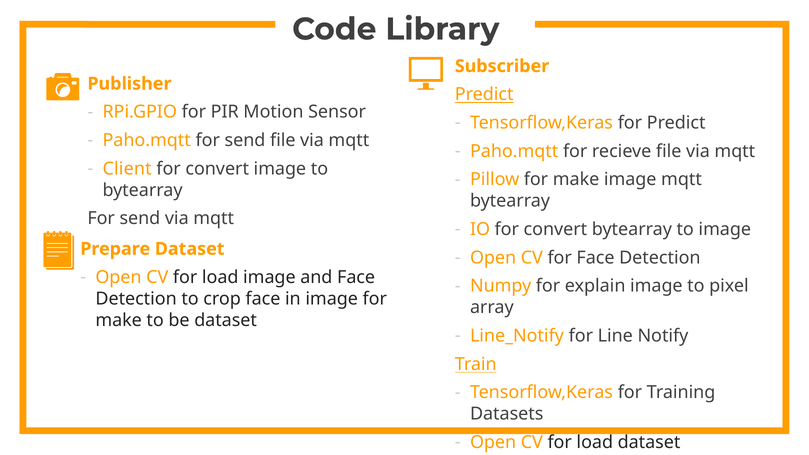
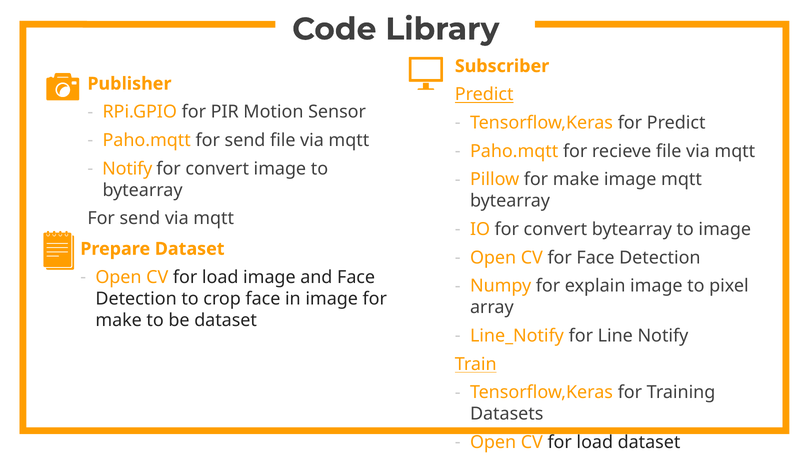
Client at (127, 169): Client -> Notify
